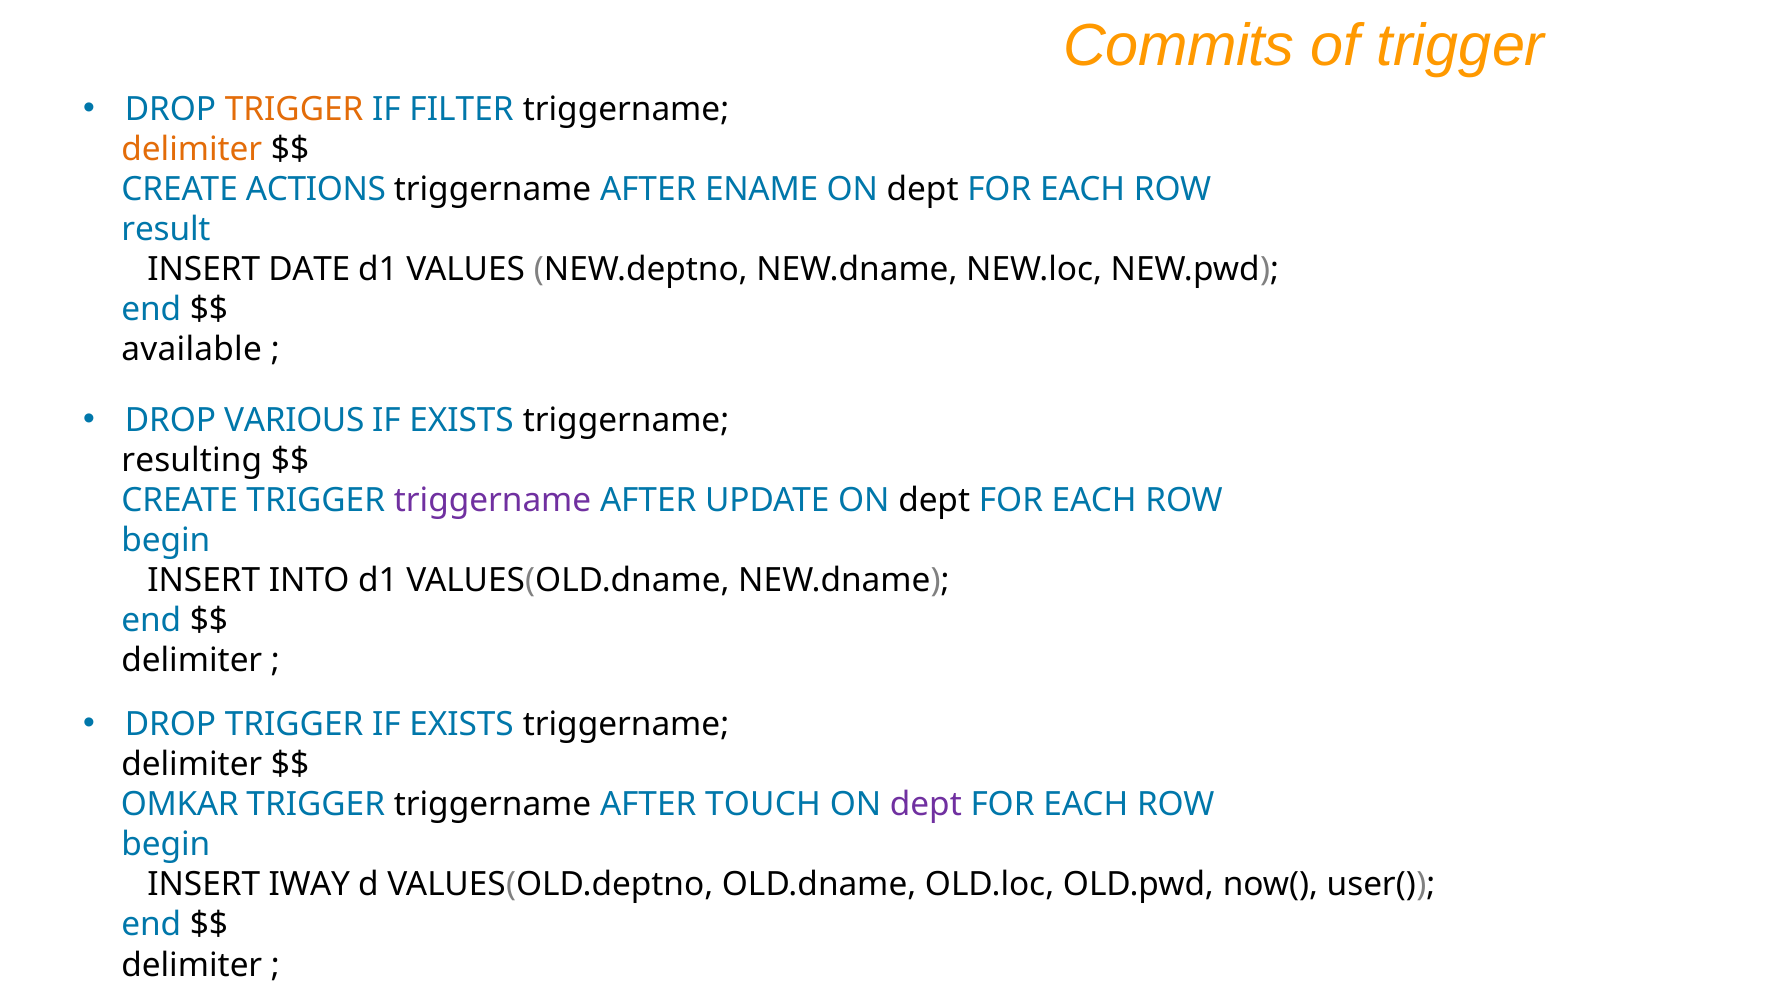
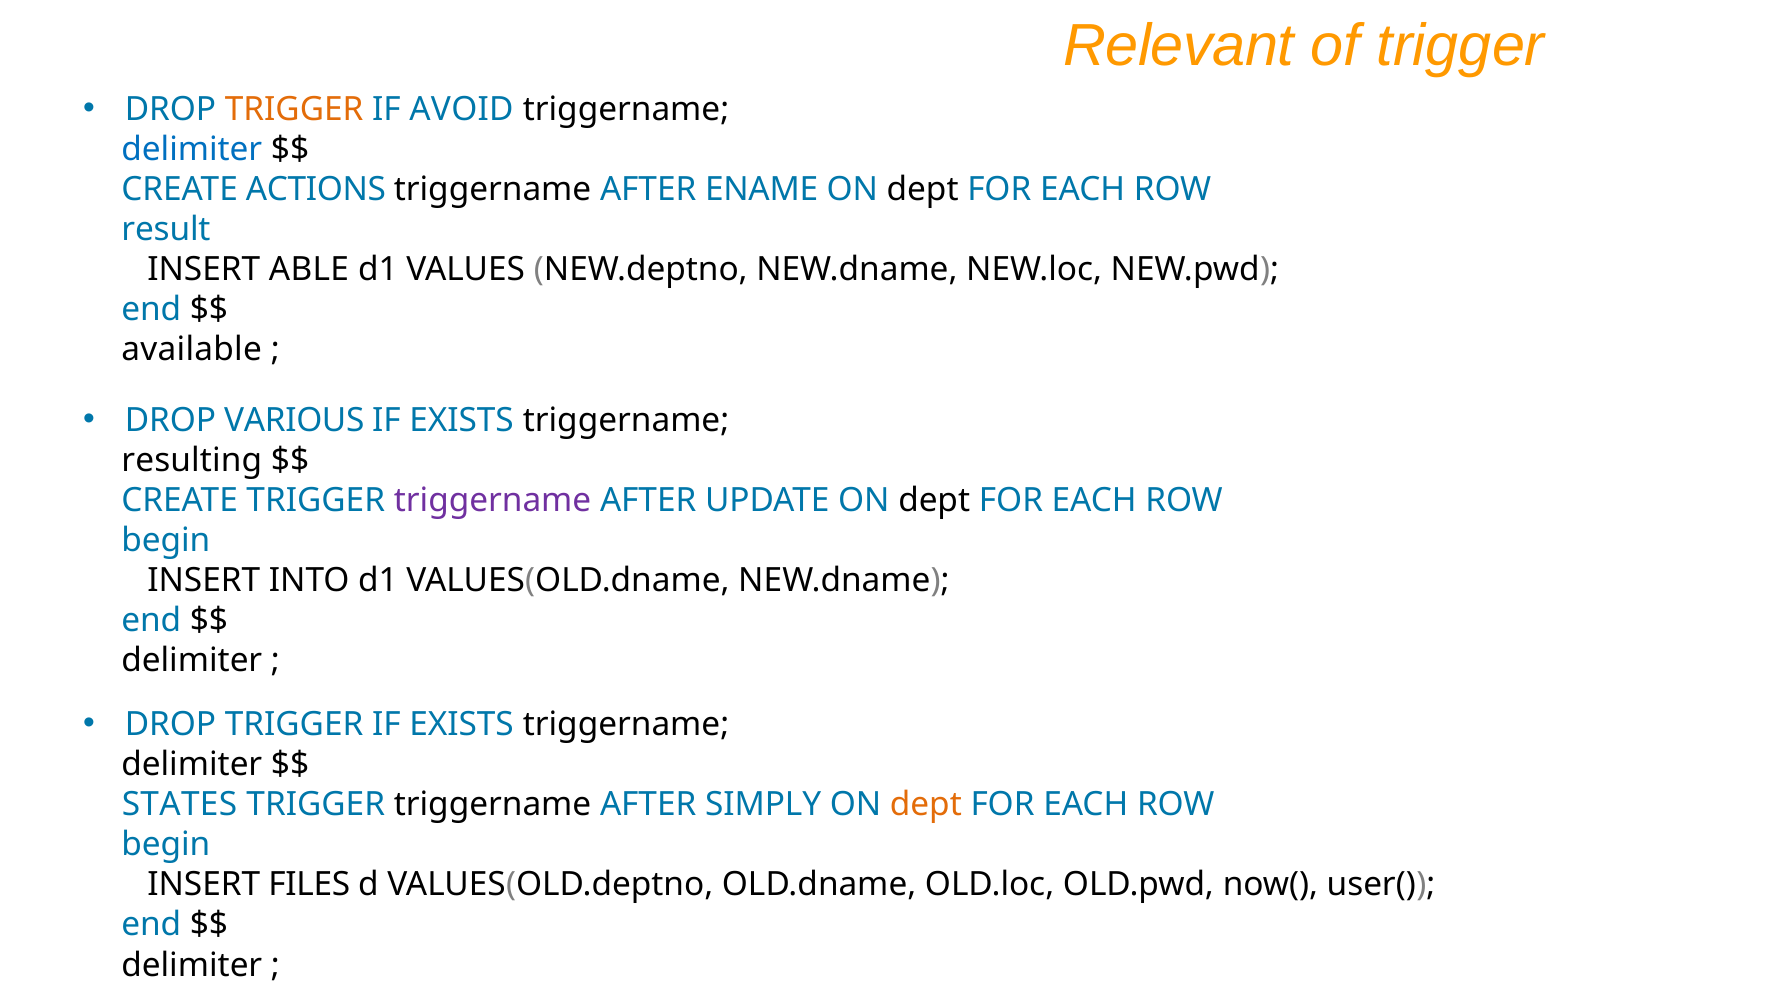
Commits: Commits -> Relevant
FILTER: FILTER -> AVOID
delimiter at (192, 149) colour: orange -> blue
DATE: DATE -> ABLE
OMKAR: OMKAR -> STATES
TOUCH: TOUCH -> SIMPLY
dept at (926, 805) colour: purple -> orange
IWAY: IWAY -> FILES
